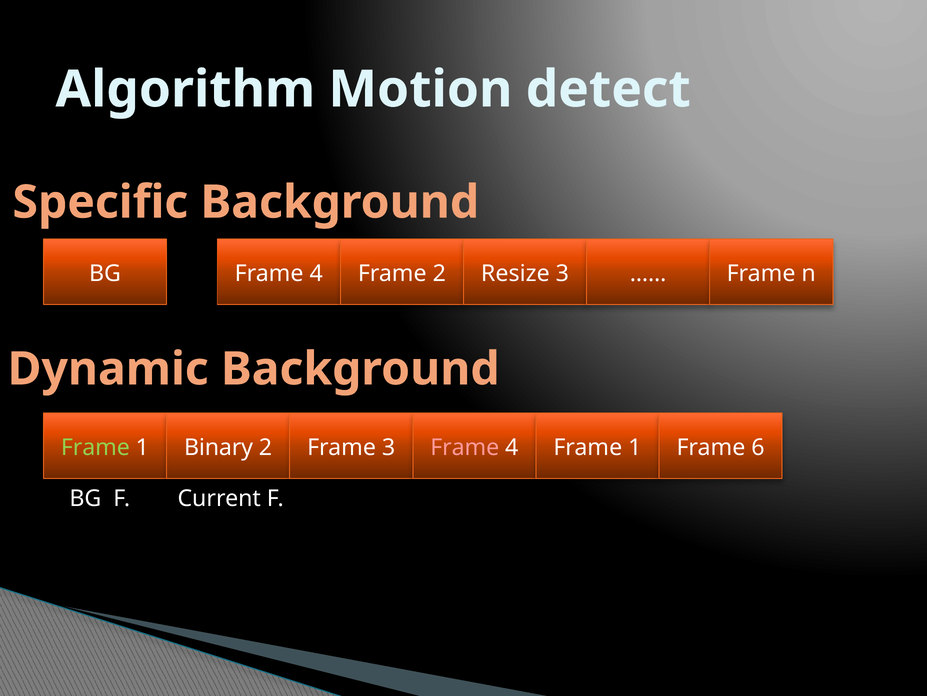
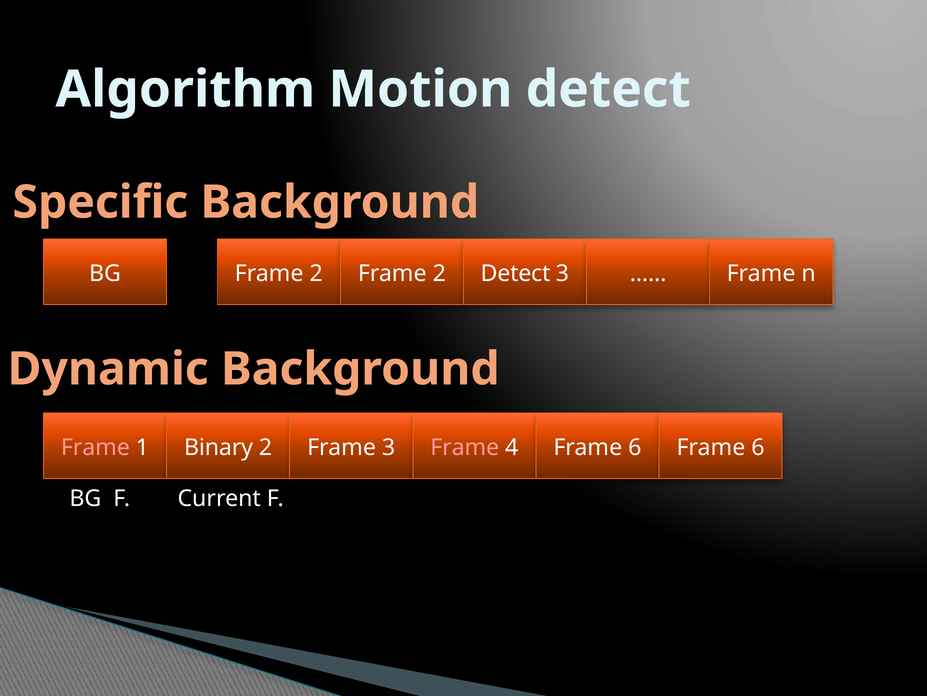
BG Frame 4: 4 -> 2
2 Resize: Resize -> Detect
Frame at (95, 447) colour: light green -> pink
4 Frame 1: 1 -> 6
